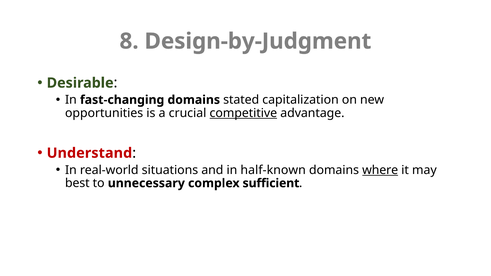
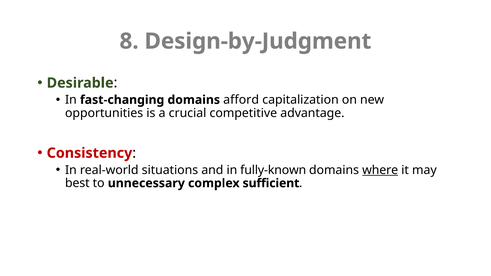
stated: stated -> afford
competitive underline: present -> none
Understand: Understand -> Consistency
half-known: half-known -> fully-known
